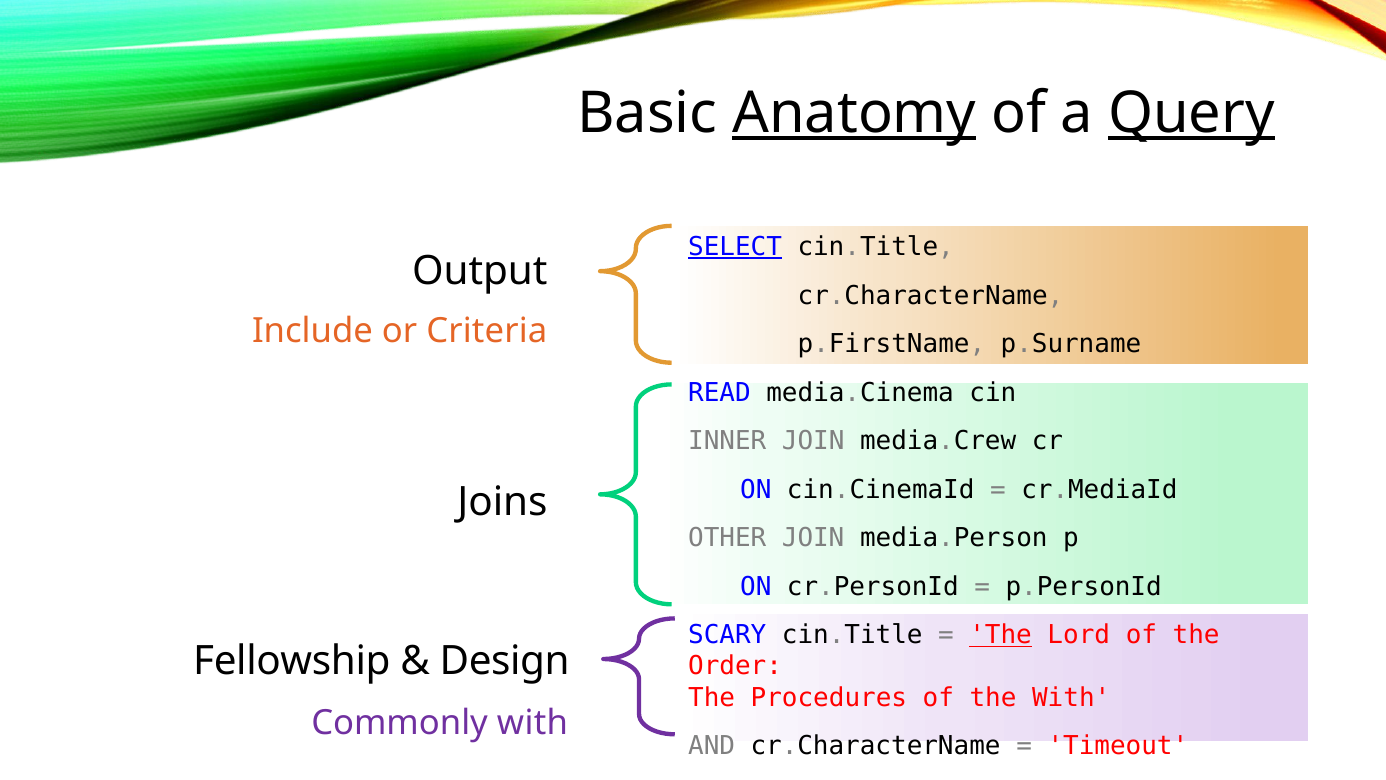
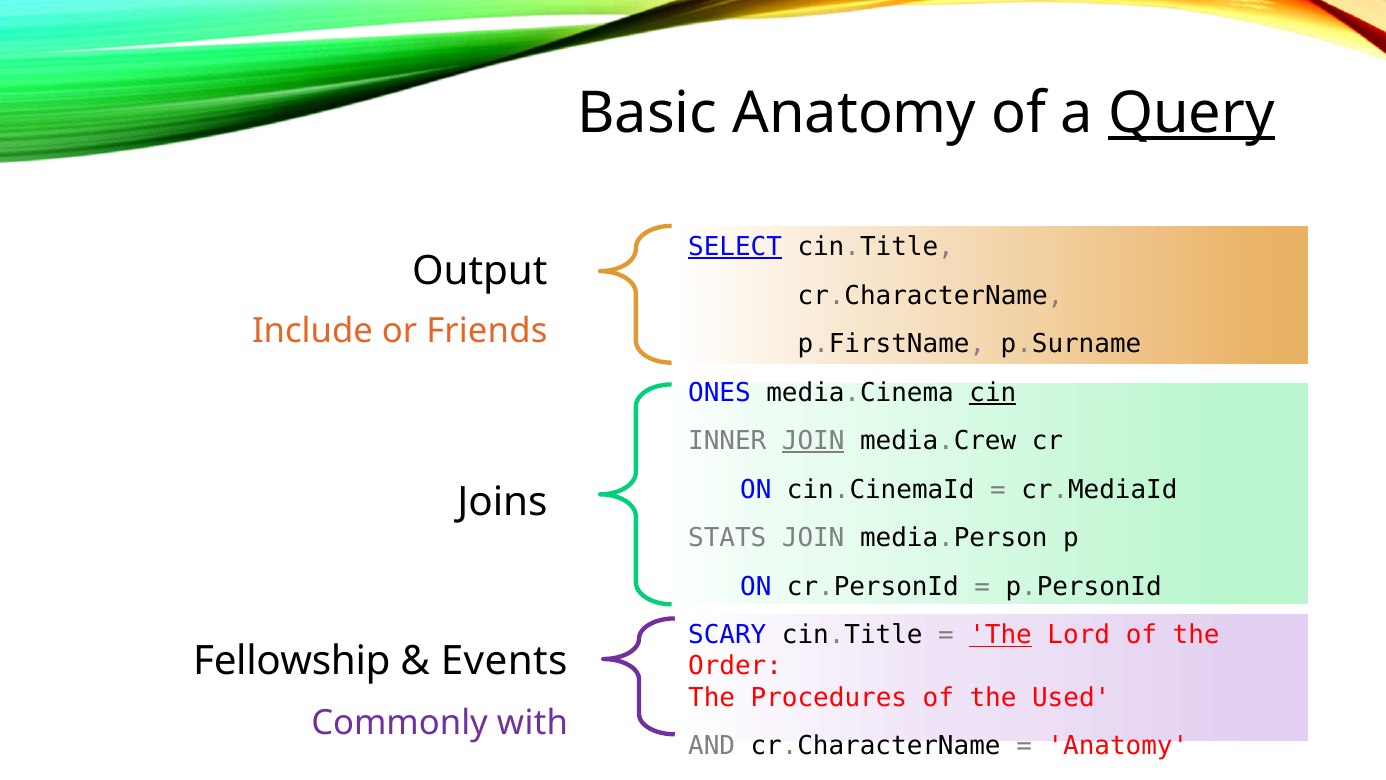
Anatomy at (854, 113) underline: present -> none
Criteria: Criteria -> Friends
READ: READ -> ONES
cin underline: none -> present
JOIN at (813, 441) underline: none -> present
OTHER: OTHER -> STATS
Design: Design -> Events
the With: With -> Used
Timeout at (1118, 746): Timeout -> Anatomy
